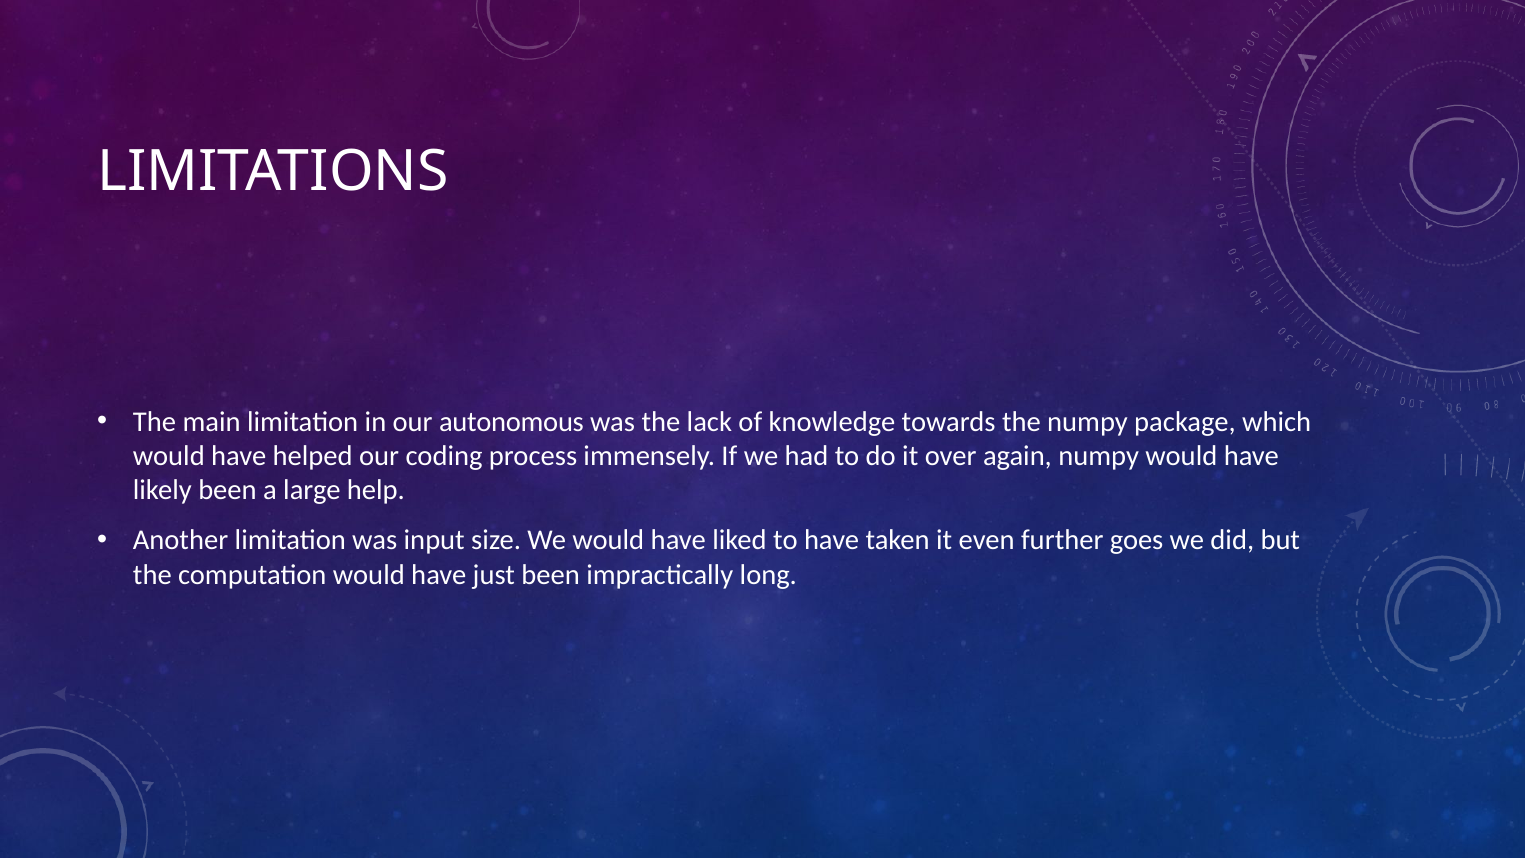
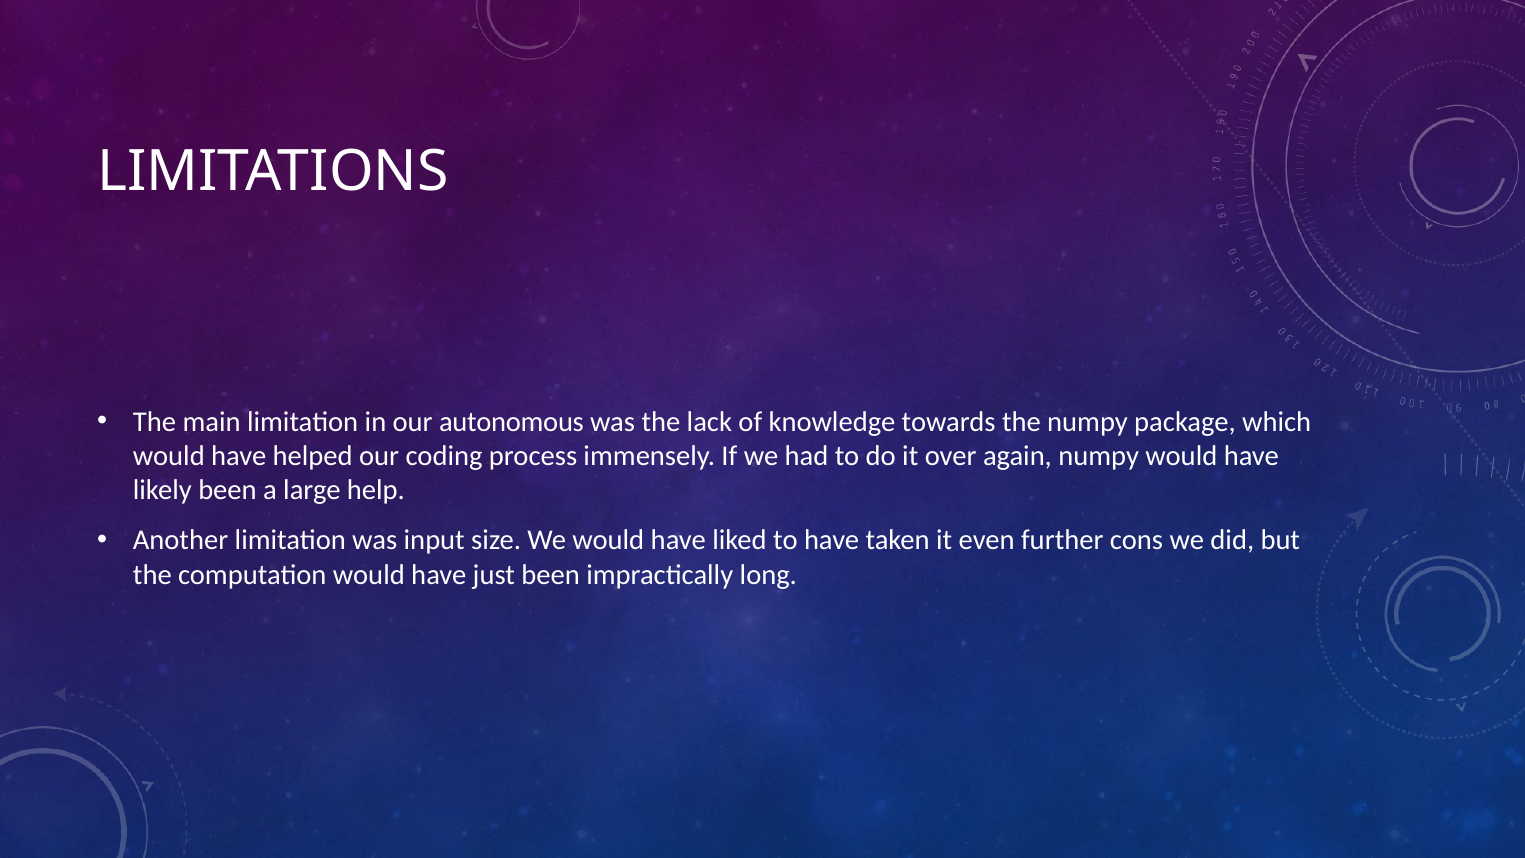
goes: goes -> cons
